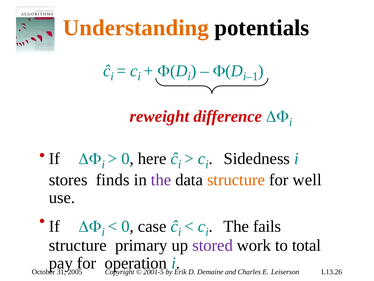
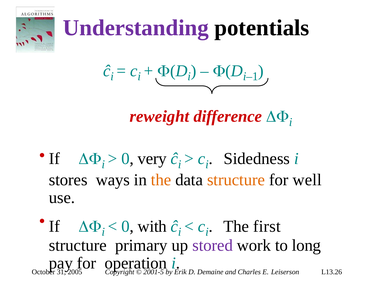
Understanding colour: orange -> purple
here: here -> very
finds: finds -> ways
the at (161, 180) colour: purple -> orange
case: case -> with
fails: fails -> first
total: total -> long
